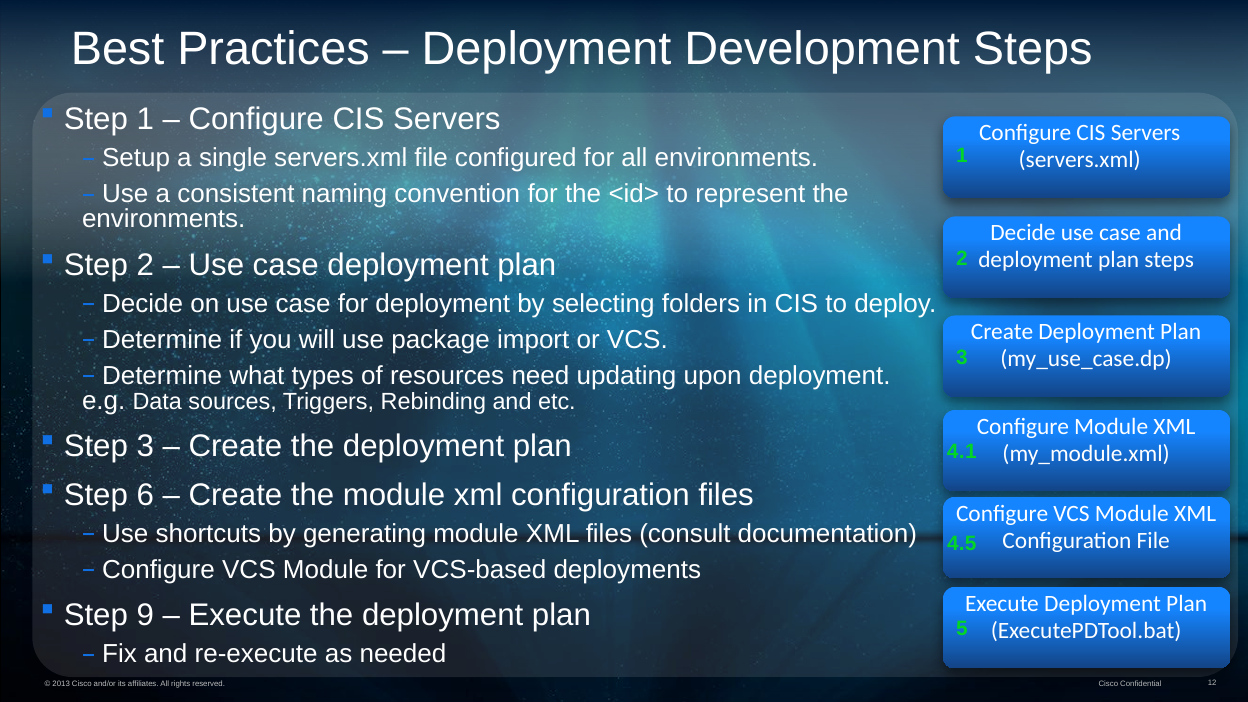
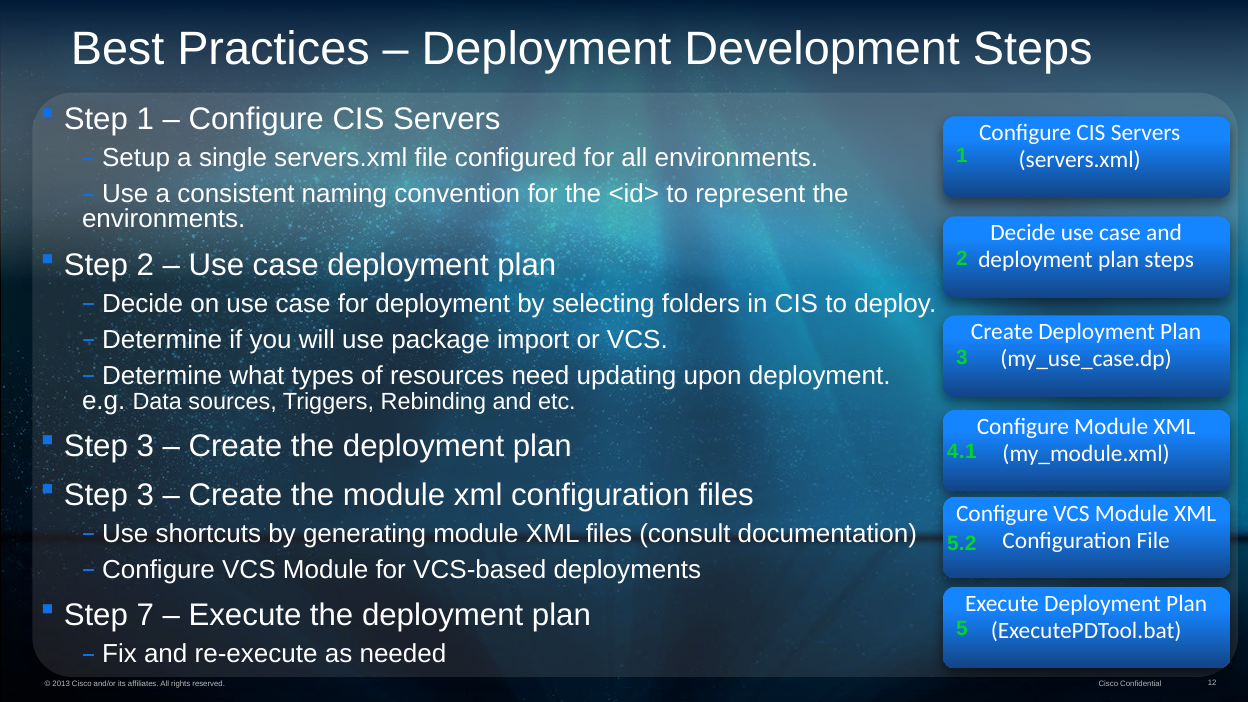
6 at (145, 495): 6 -> 3
4.5: 4.5 -> 5.2
9: 9 -> 7
